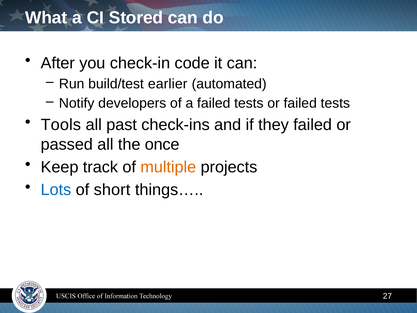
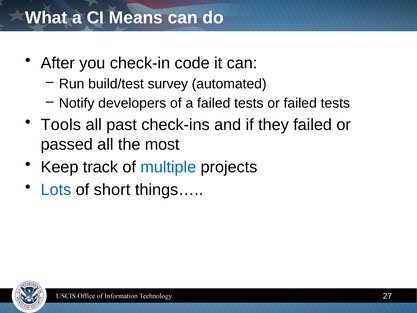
Stored: Stored -> Means
earlier: earlier -> survey
once: once -> most
multiple colour: orange -> blue
